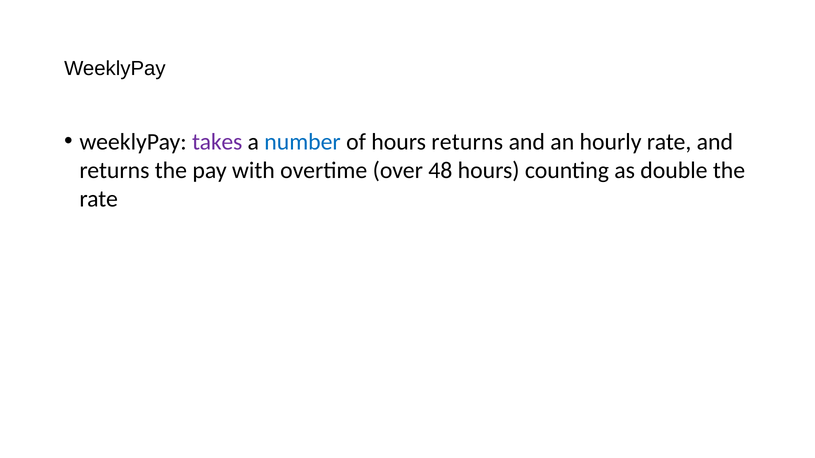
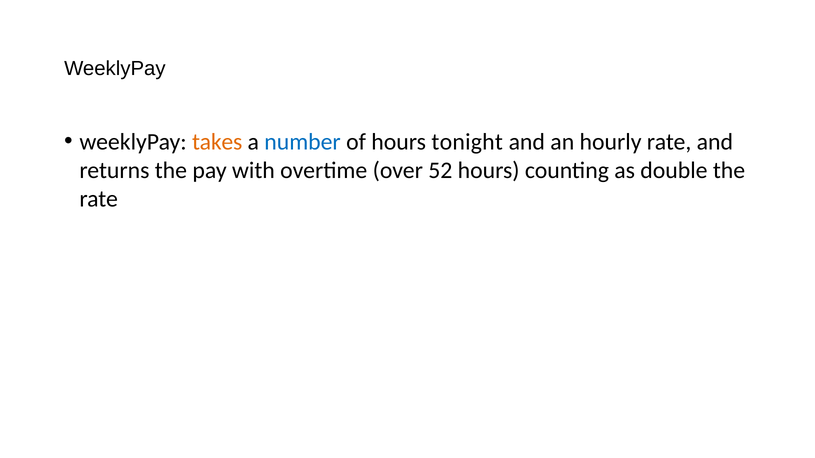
takes colour: purple -> orange
hours returns: returns -> tonight
48: 48 -> 52
